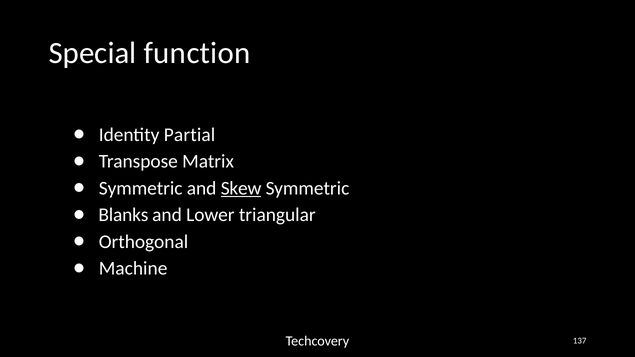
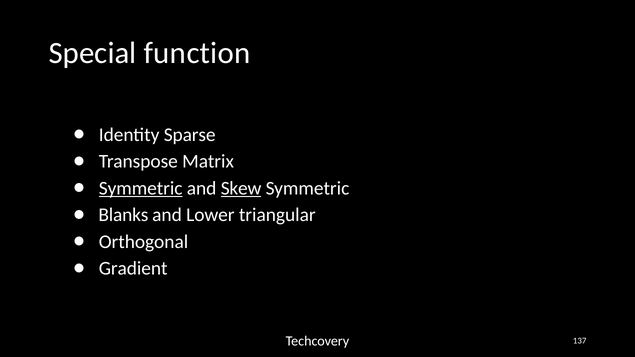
Partial: Partial -> Sparse
Symmetric at (141, 188) underline: none -> present
Machine: Machine -> Gradient
